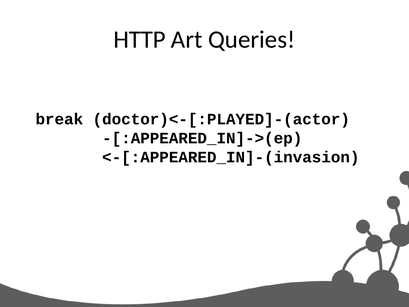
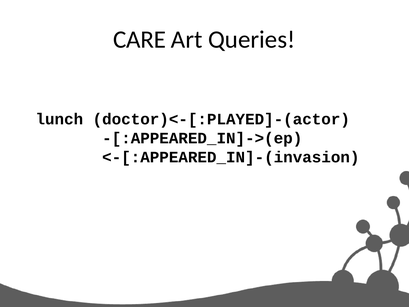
HTTP: HTTP -> CARE
break: break -> lunch
